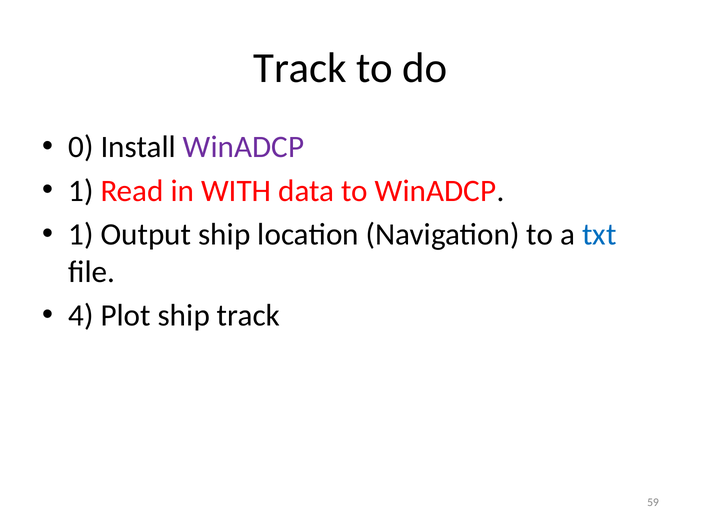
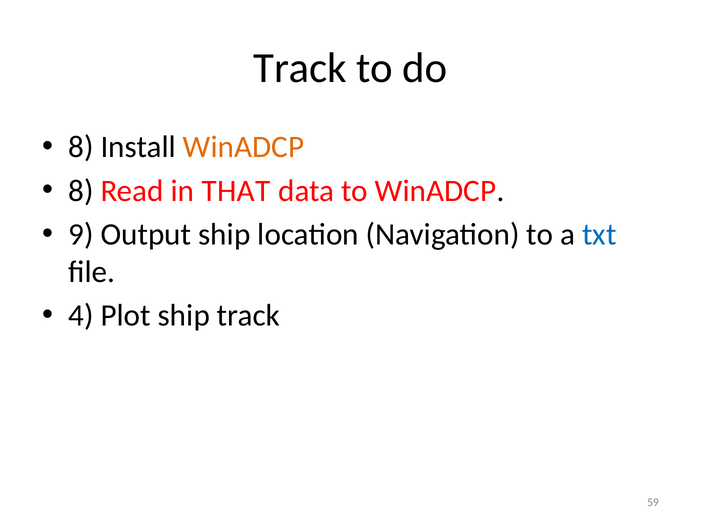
0 at (81, 147): 0 -> 8
WinADCP at (244, 147) colour: purple -> orange
1 at (81, 191): 1 -> 8
WITH: WITH -> THAT
1 at (81, 234): 1 -> 9
